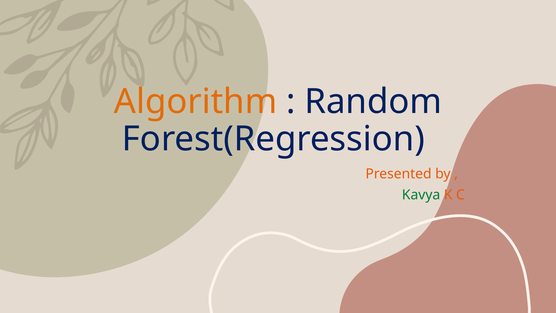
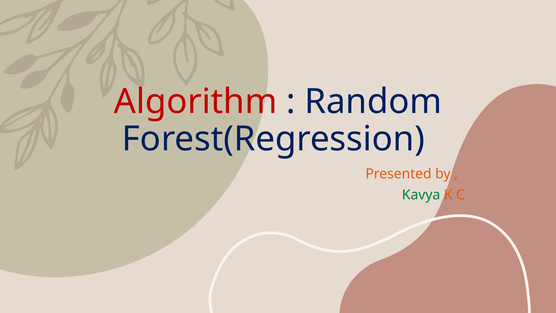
Algorithm colour: orange -> red
